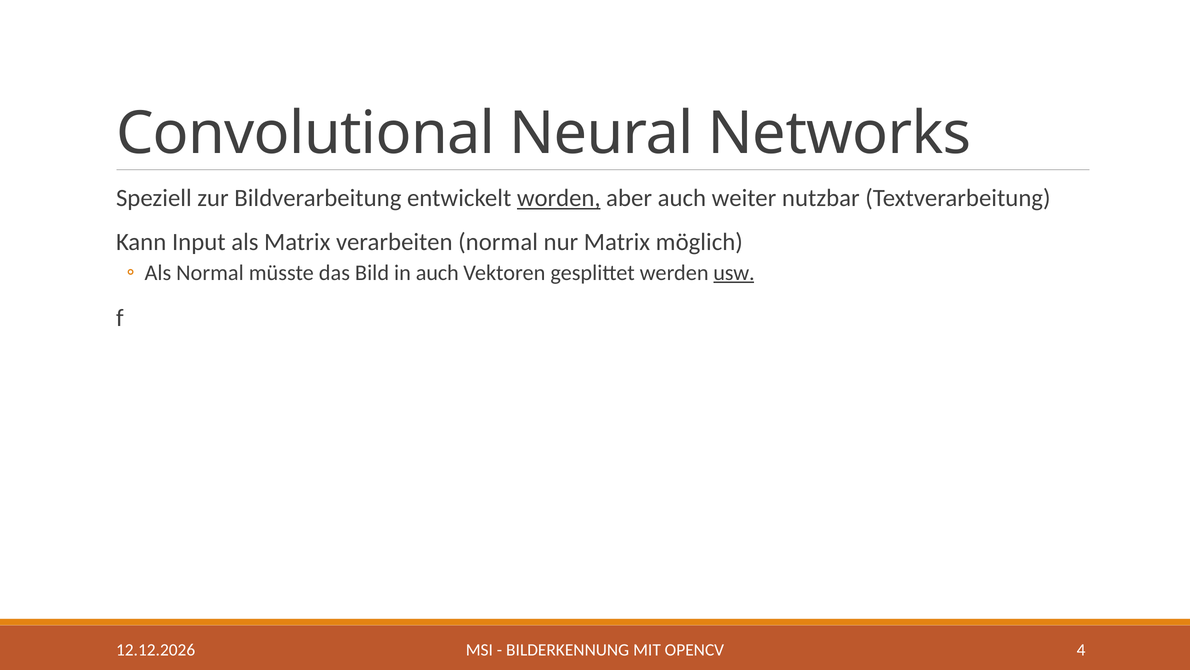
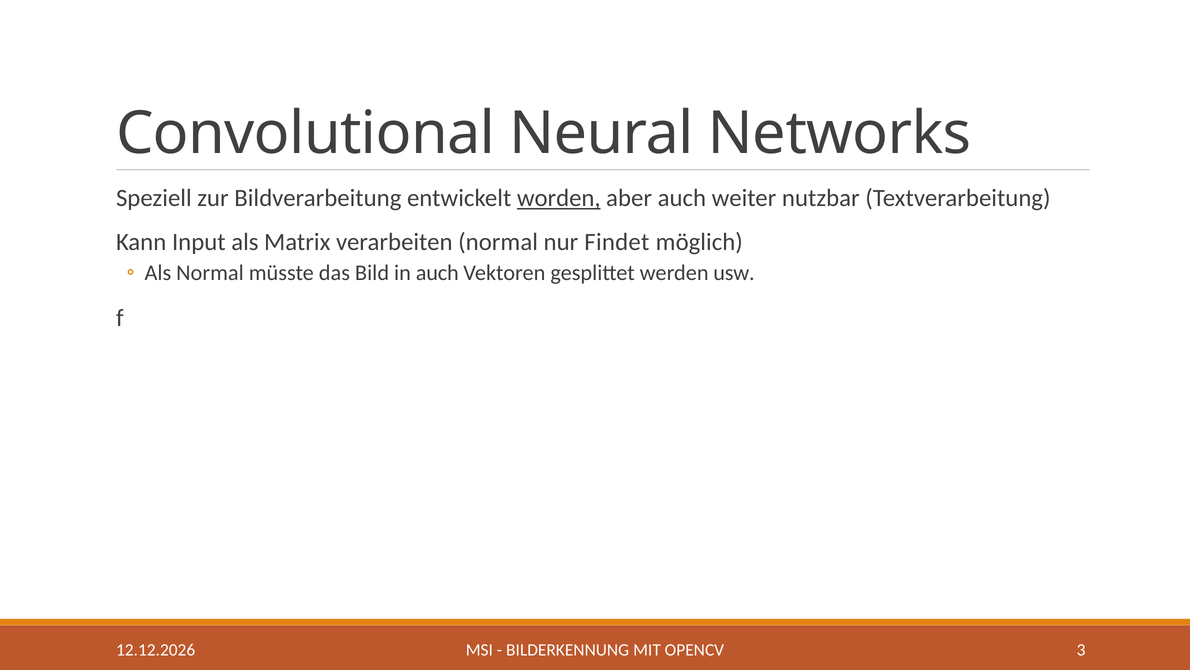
nur Matrix: Matrix -> Findet
usw underline: present -> none
4: 4 -> 3
